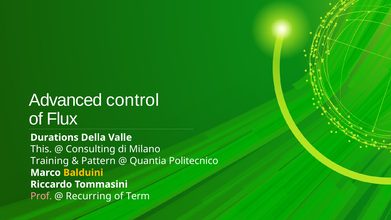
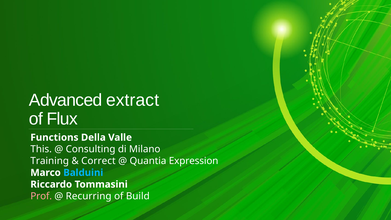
control: control -> extract
Durations: Durations -> Functions
Pattern: Pattern -> Correct
Politecnico: Politecnico -> Expression
Balduini colour: yellow -> light blue
Term: Term -> Build
